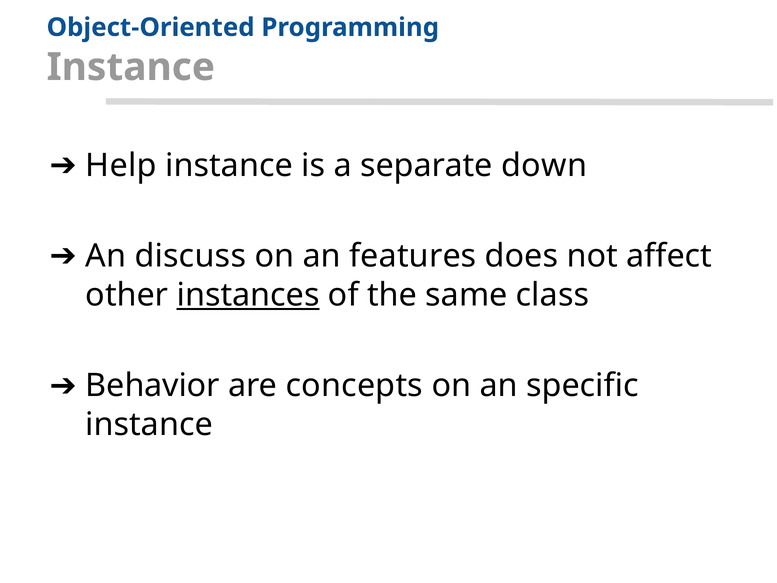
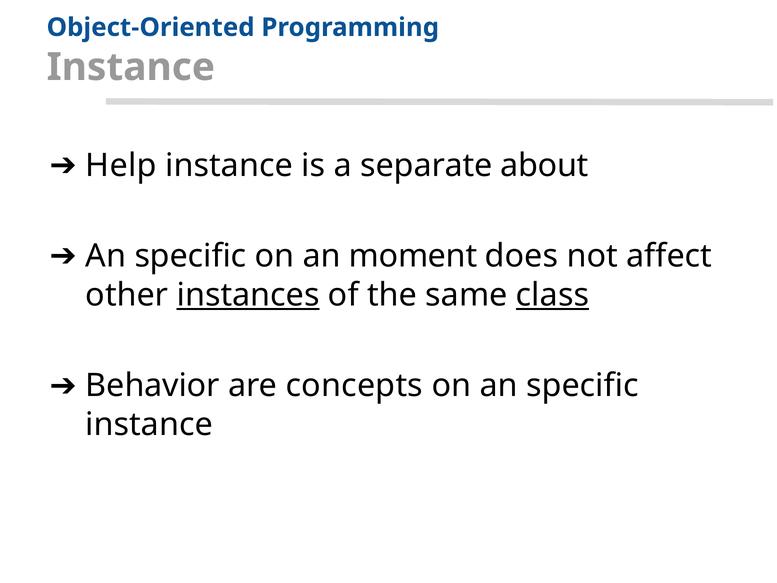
down: down -> about
discuss at (190, 256): discuss -> specific
features: features -> moment
class underline: none -> present
